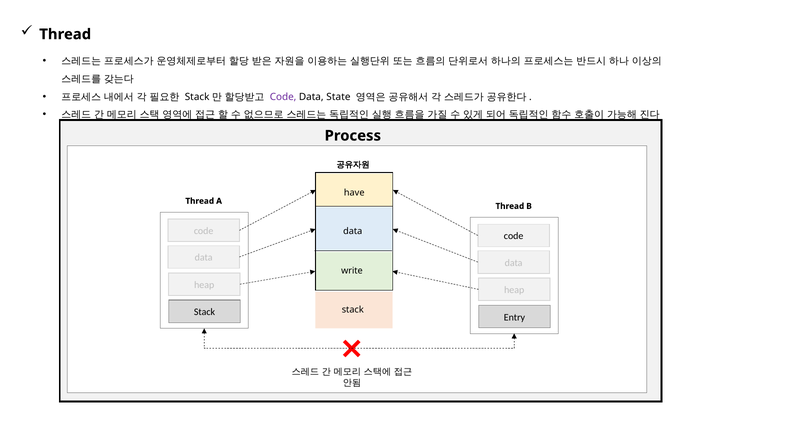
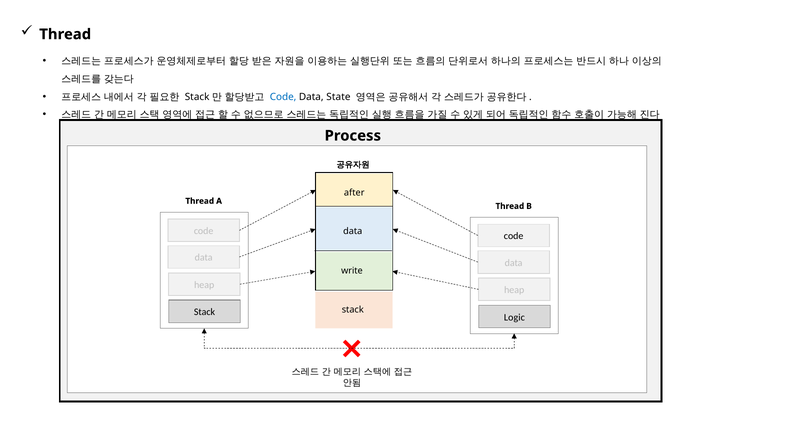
Code at (283, 97) colour: purple -> blue
have: have -> after
Entry: Entry -> Logic
